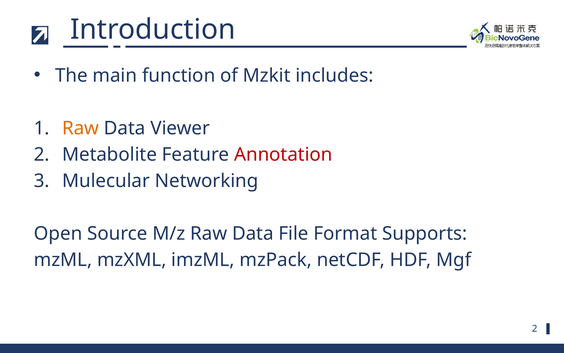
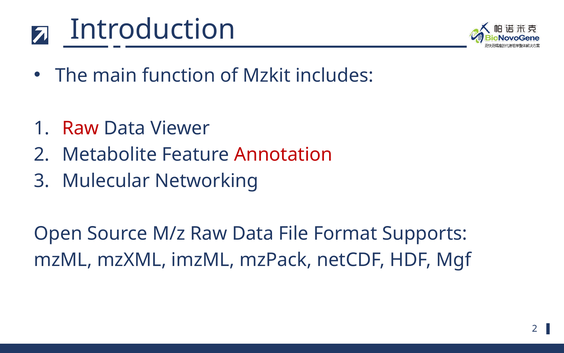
Raw at (81, 128) colour: orange -> red
